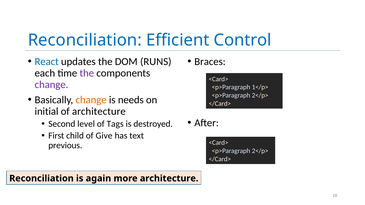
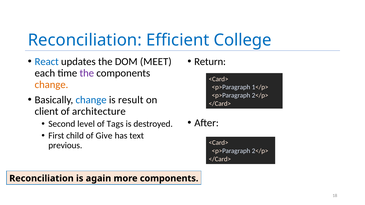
Control: Control -> College
RUNS: RUNS -> MEET
Braces: Braces -> Return
change at (51, 85) colour: purple -> orange
change at (91, 100) colour: orange -> blue
needs: needs -> result
initial: initial -> client
more architecture: architecture -> components
